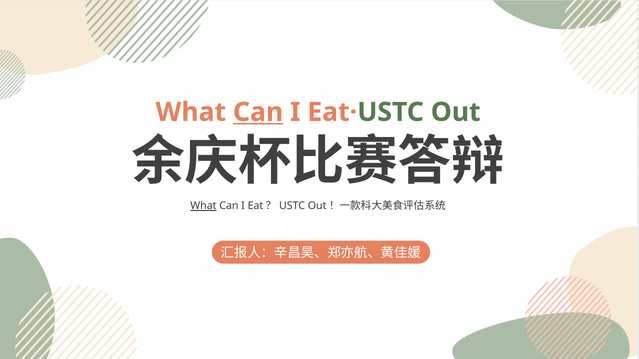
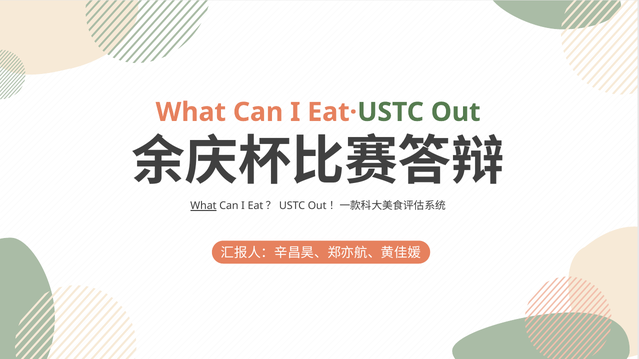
Can at (258, 112) underline: present -> none
